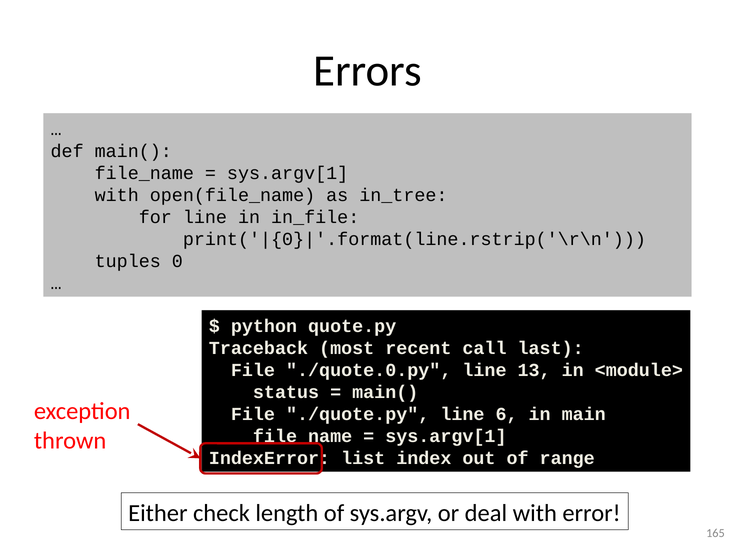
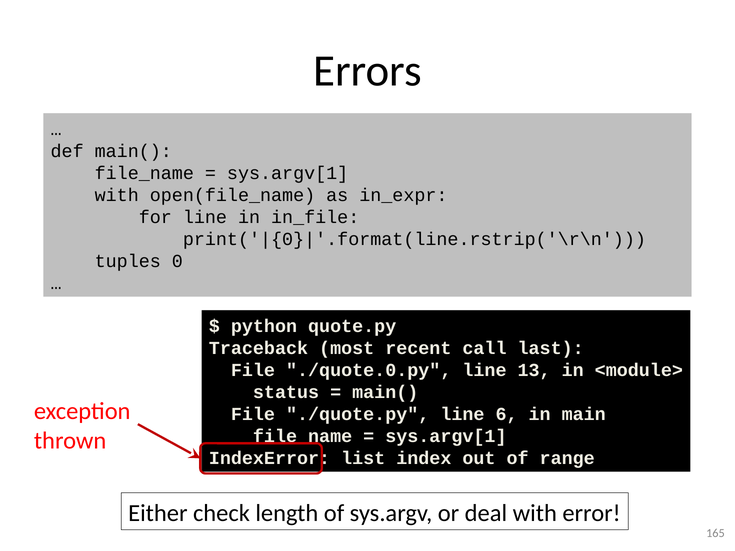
in_tree: in_tree -> in_expr
